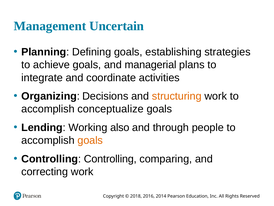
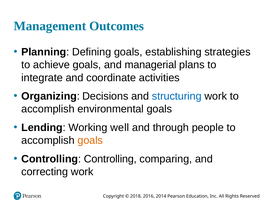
Uncertain: Uncertain -> Outcomes
structuring colour: orange -> blue
conceptualize: conceptualize -> environmental
also: also -> well
